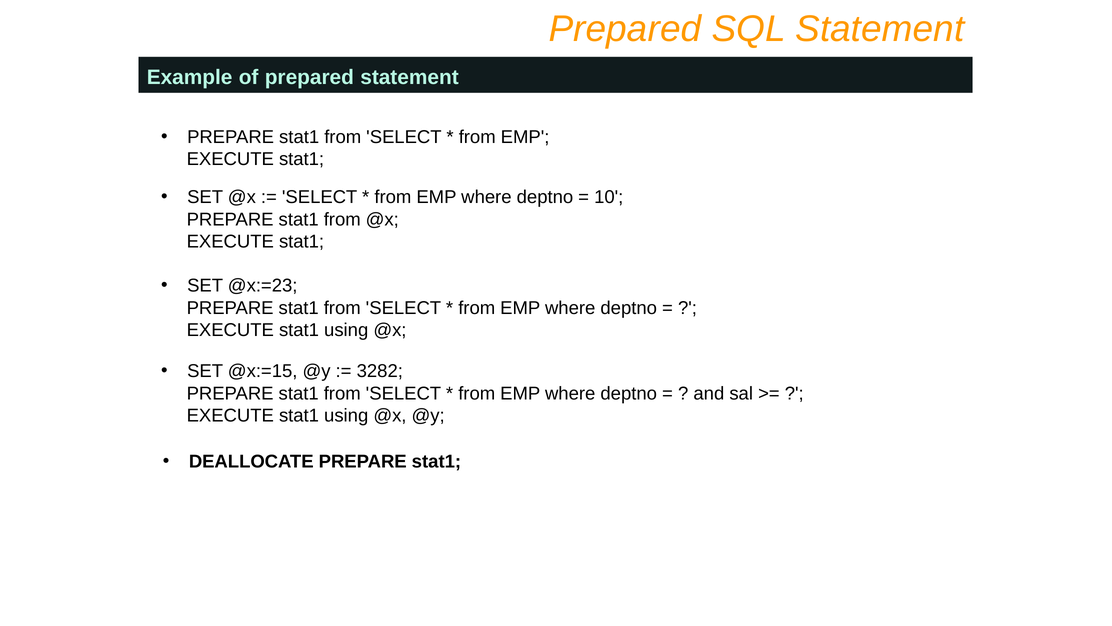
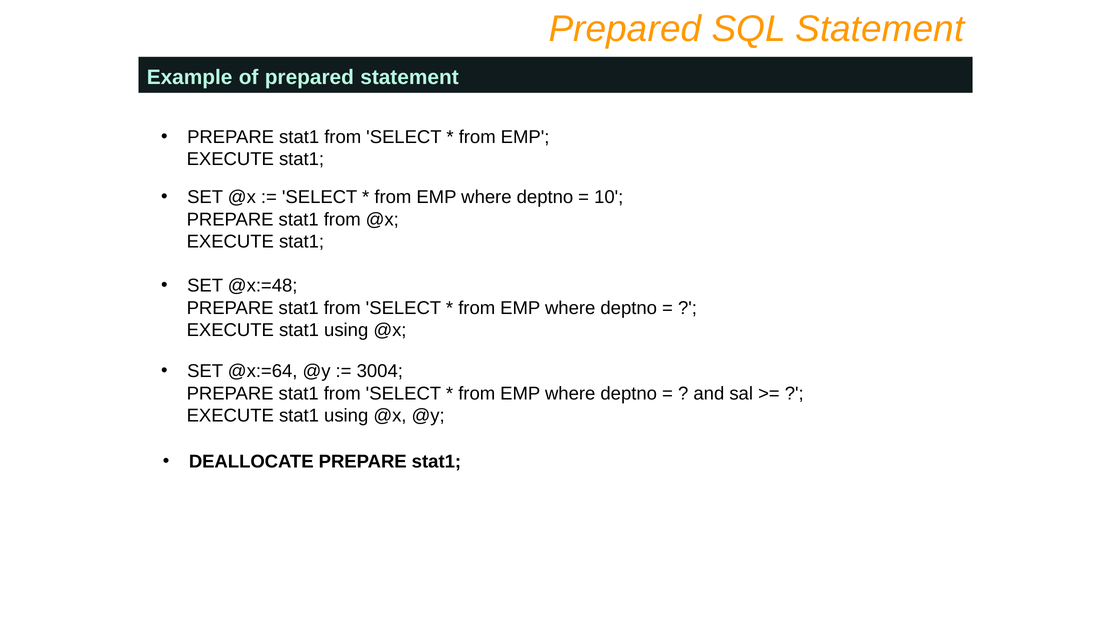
@x:=23: @x:=23 -> @x:=48
@x:=15: @x:=15 -> @x:=64
3282: 3282 -> 3004
